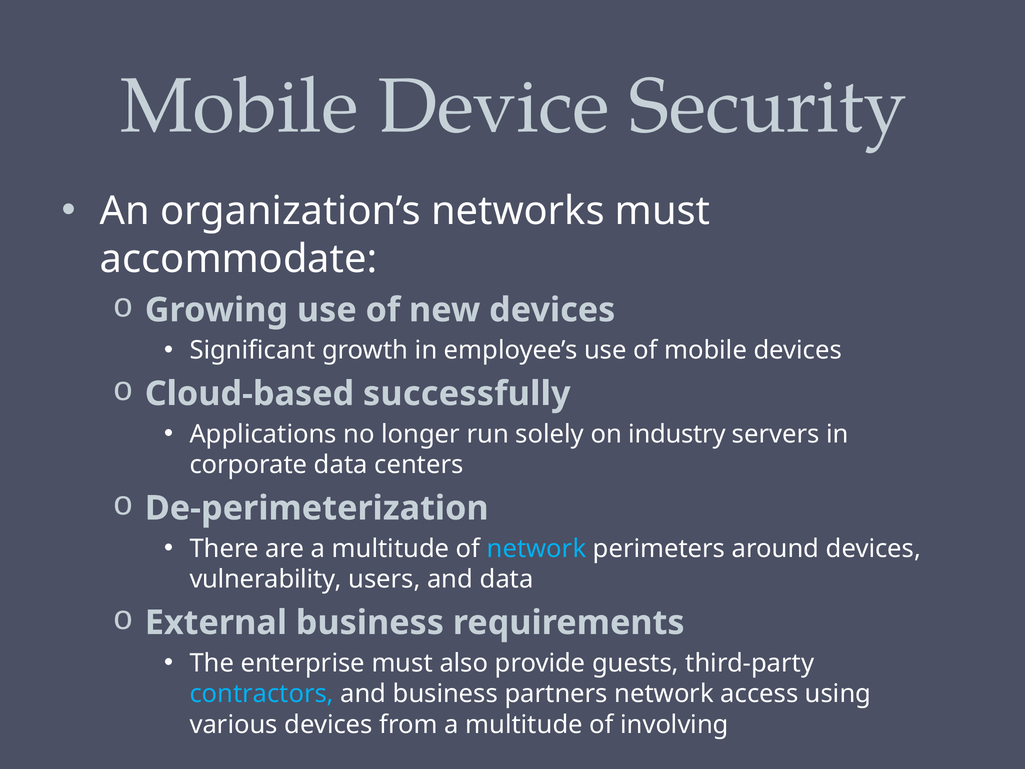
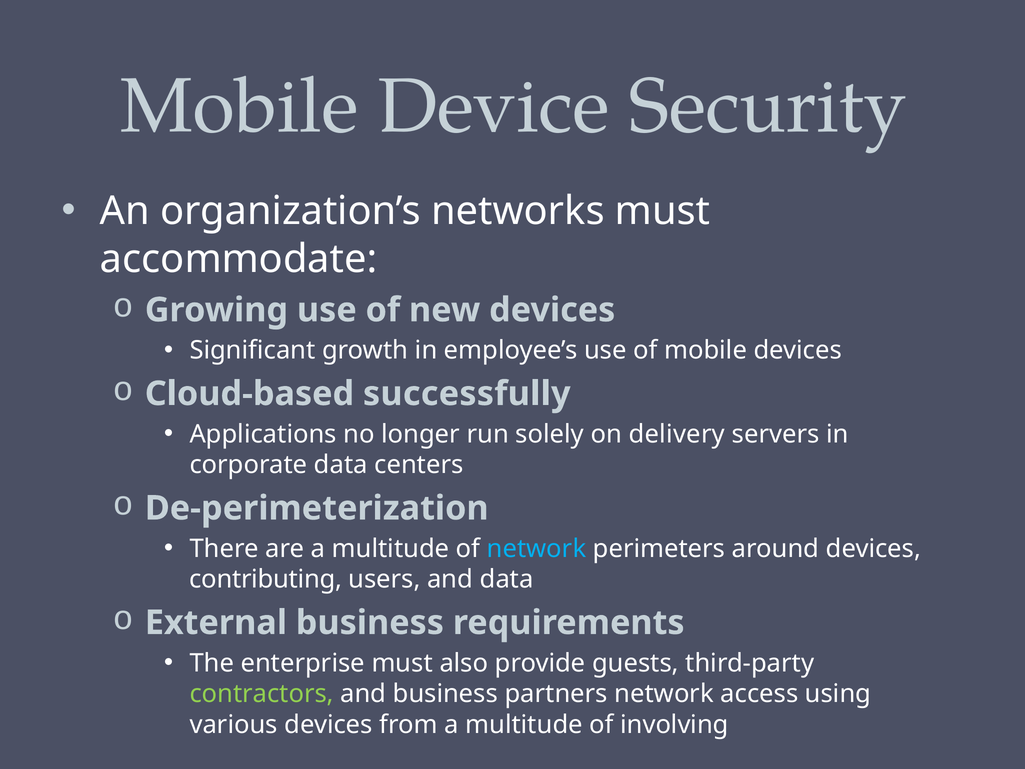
industry: industry -> delivery
vulnerability: vulnerability -> contributing
contractors colour: light blue -> light green
